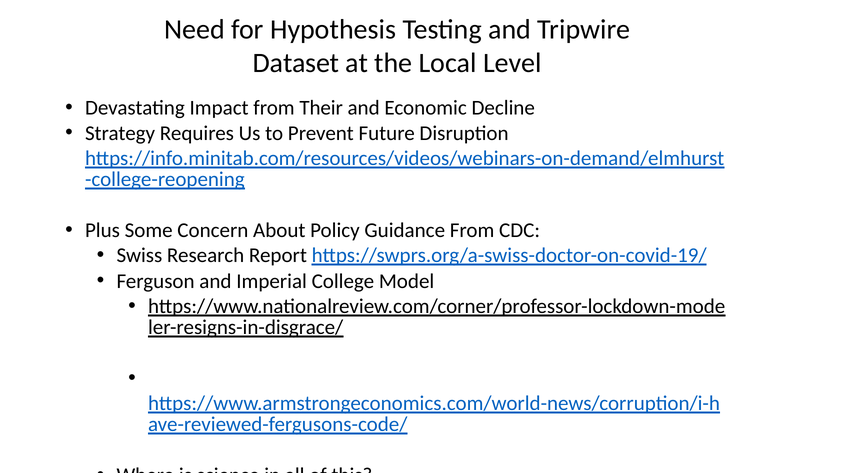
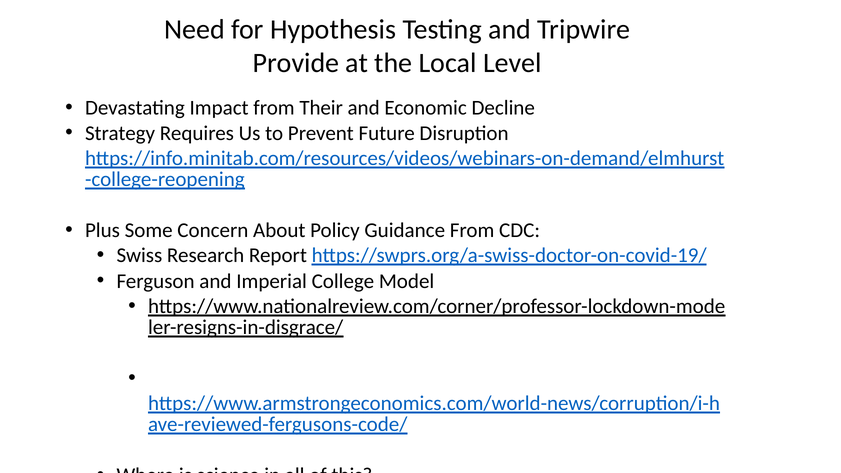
Dataset: Dataset -> Provide
